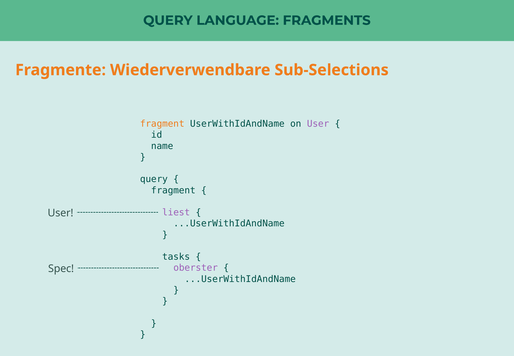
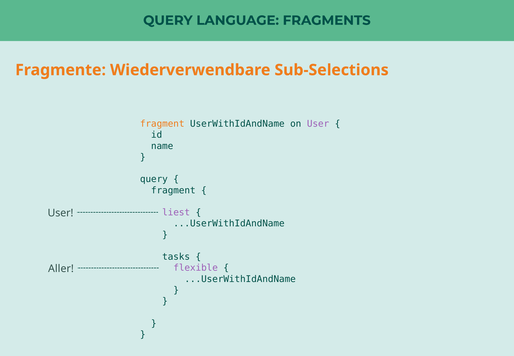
oberster: oberster -> flexible
Spec: Spec -> Aller
